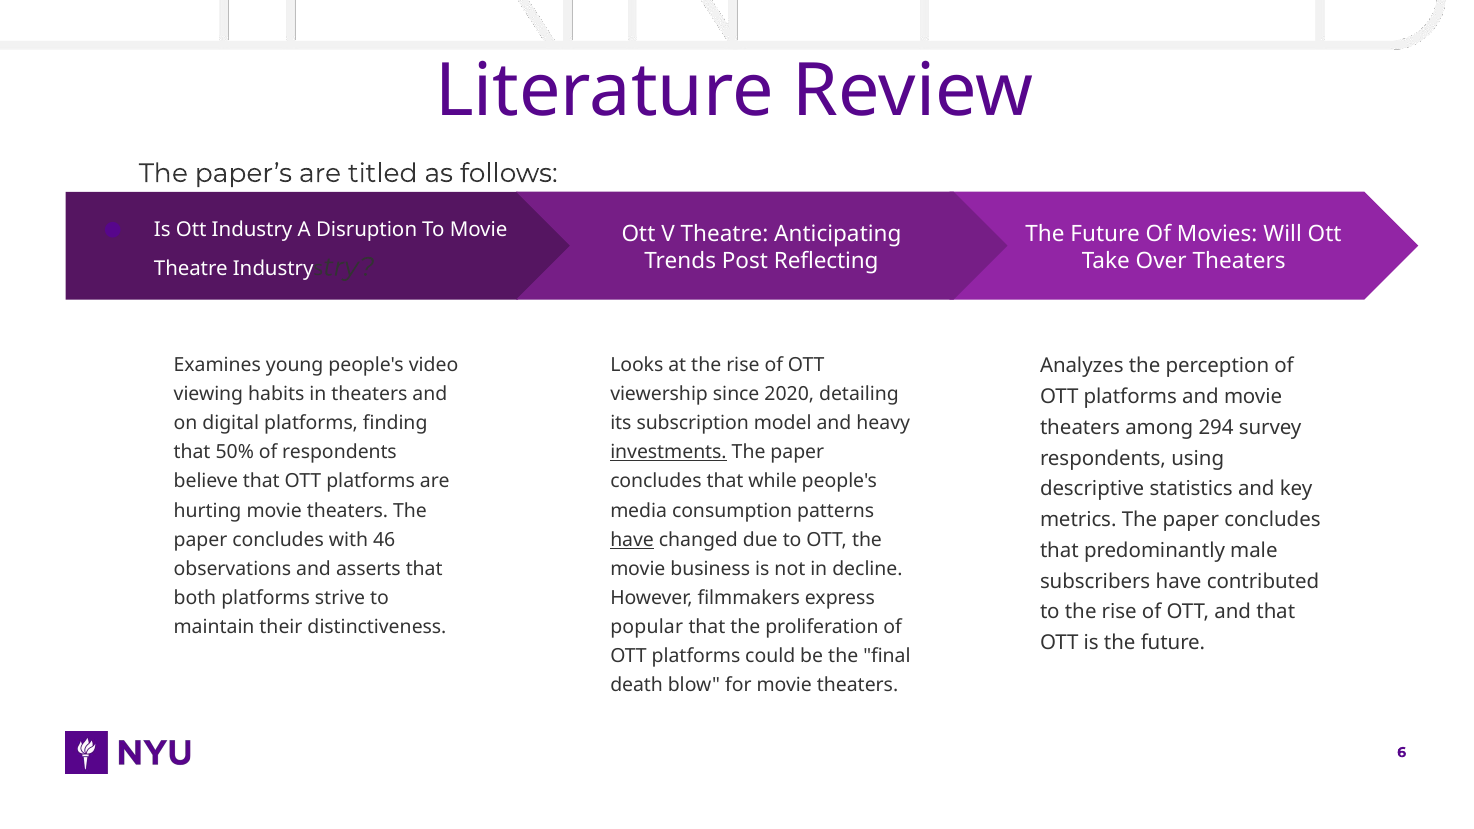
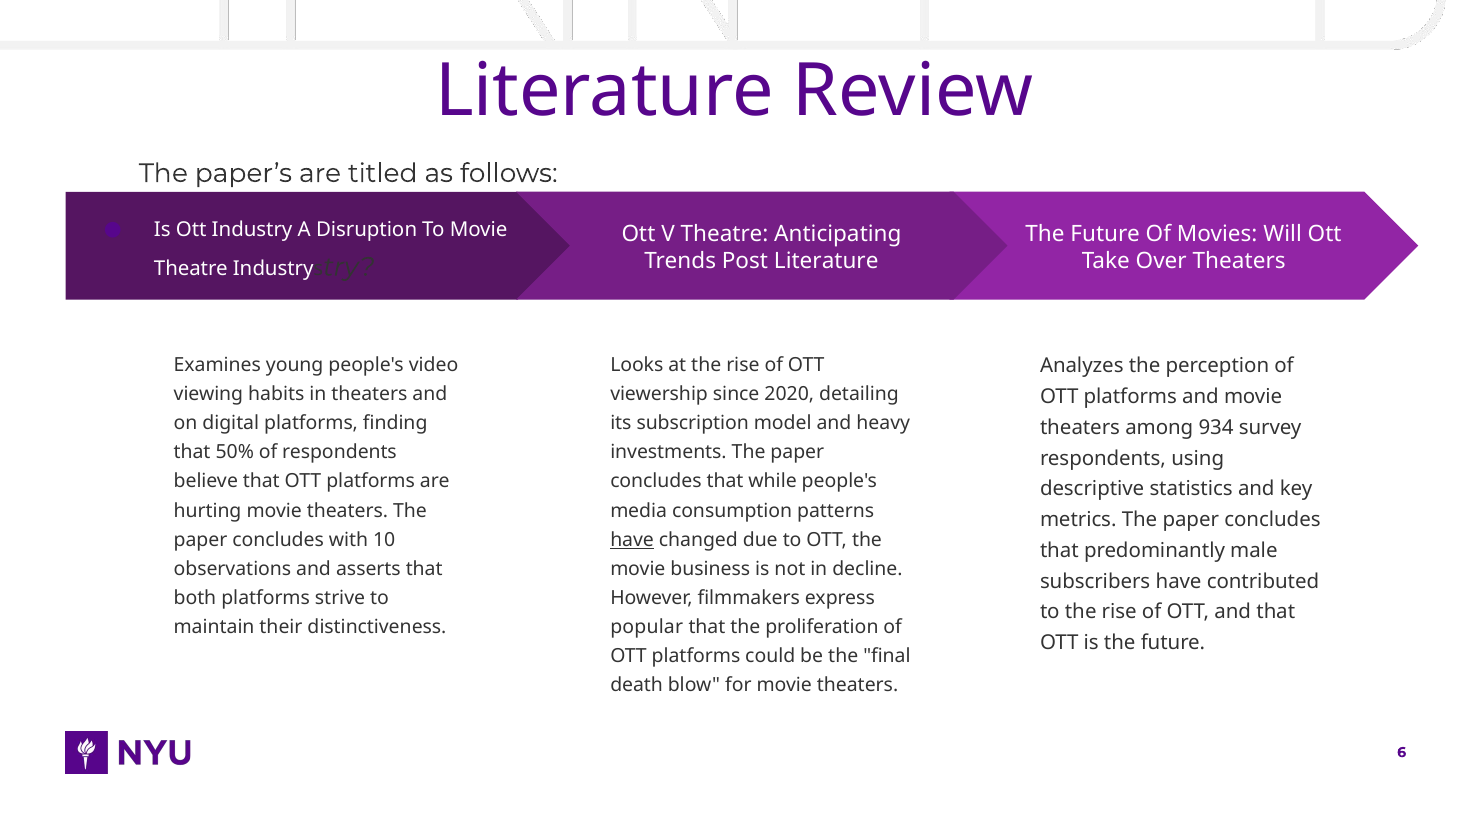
Post Reflecting: Reflecting -> Literature
294: 294 -> 934
investments underline: present -> none
46: 46 -> 10
